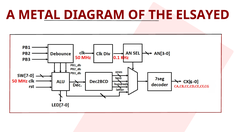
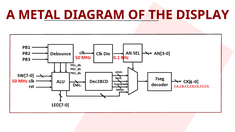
ELSAYED: ELSAYED -> DISPLAY
